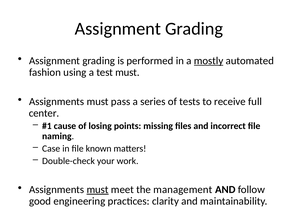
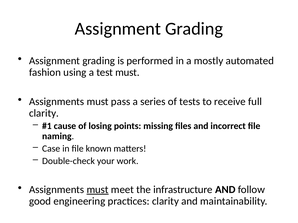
mostly underline: present -> none
center at (44, 113): center -> clarity
management: management -> infrastructure
